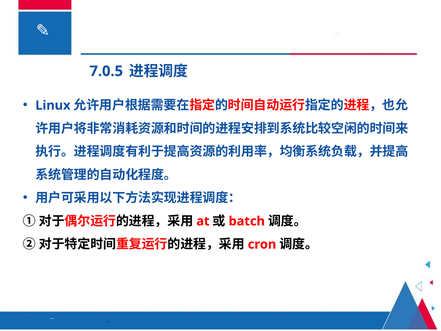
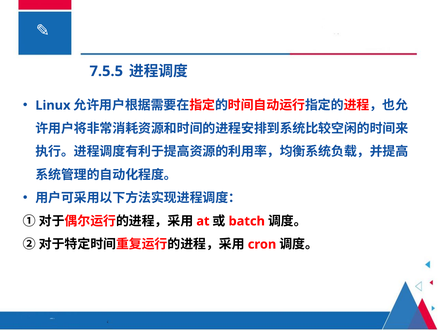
7.0.5: 7.0.5 -> 7.5.5
